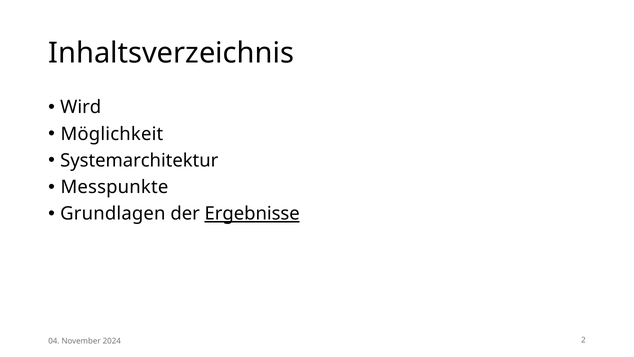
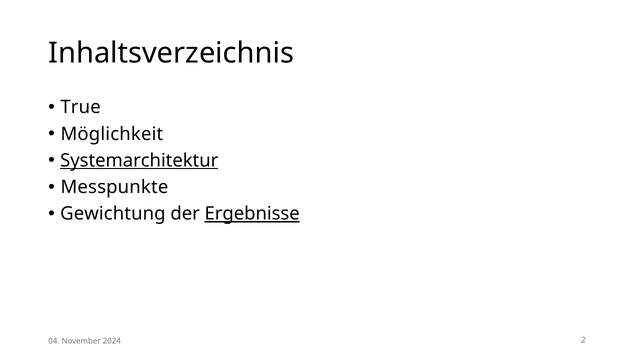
Wird: Wird -> True
Systemarchitektur underline: none -> present
Grundlagen: Grundlagen -> Gewichtung
